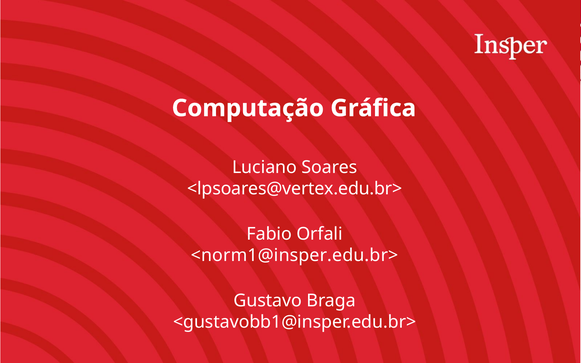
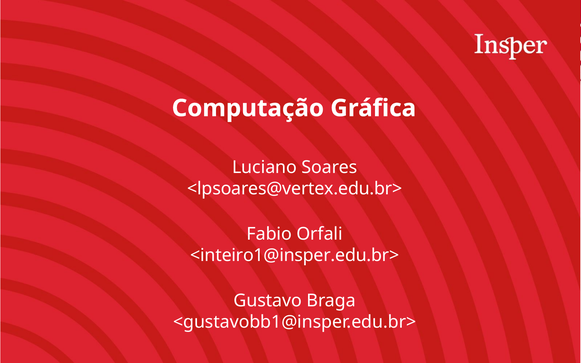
<norm1@insper.edu.br>: <norm1@insper.edu.br> -> <inteiro1@insper.edu.br>
